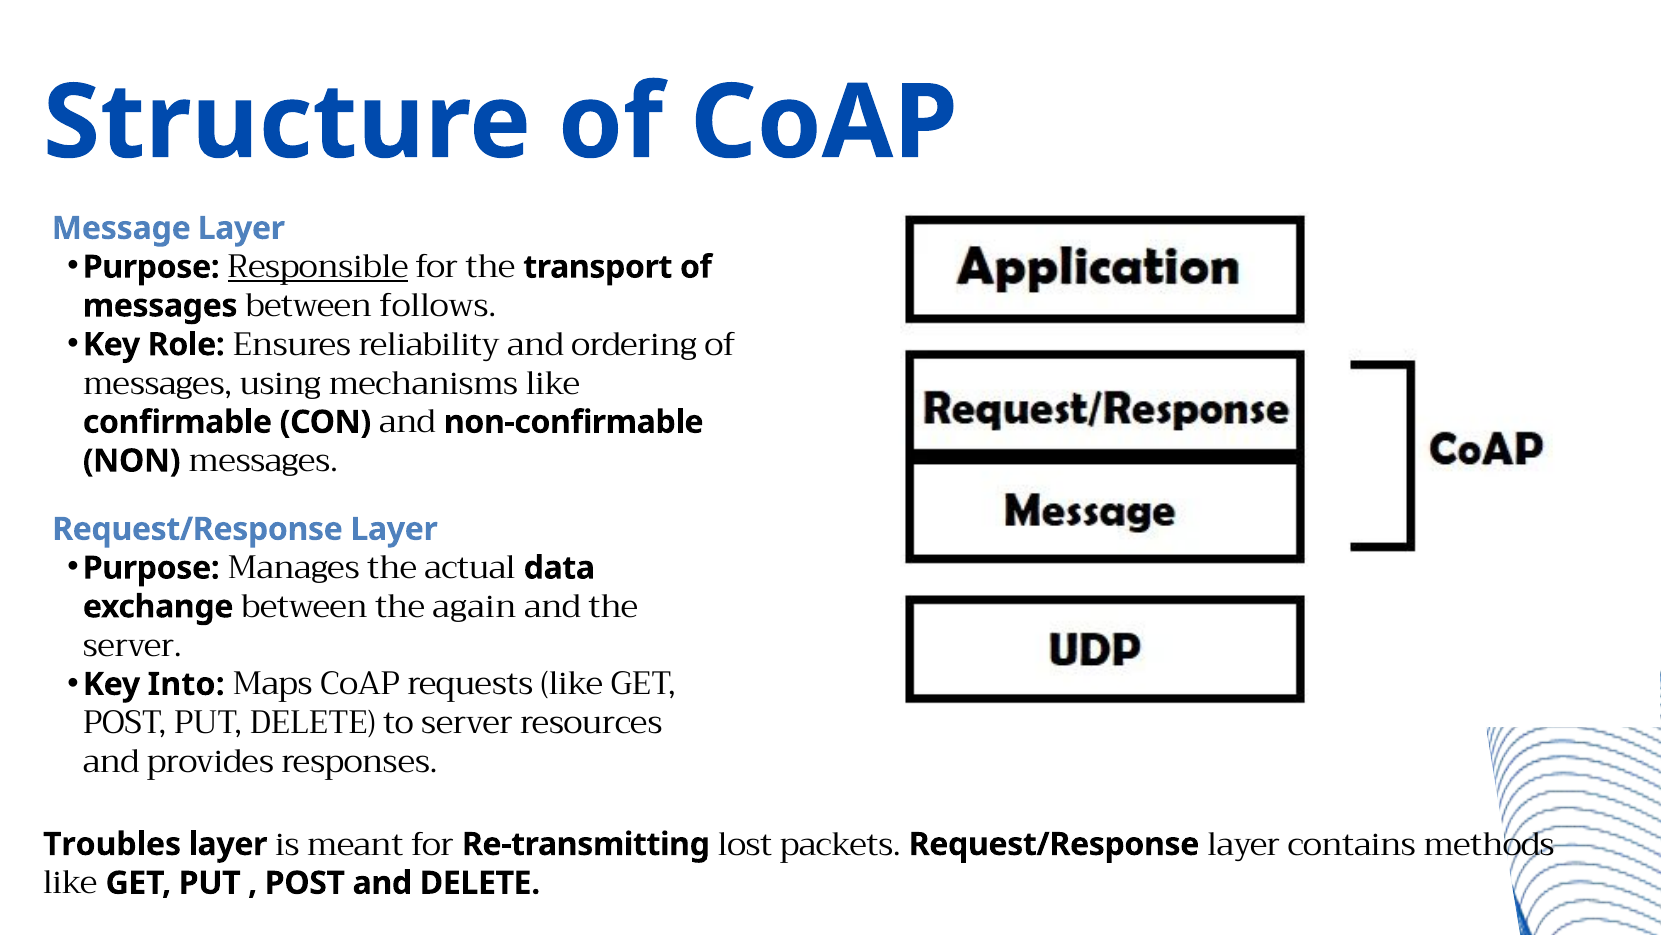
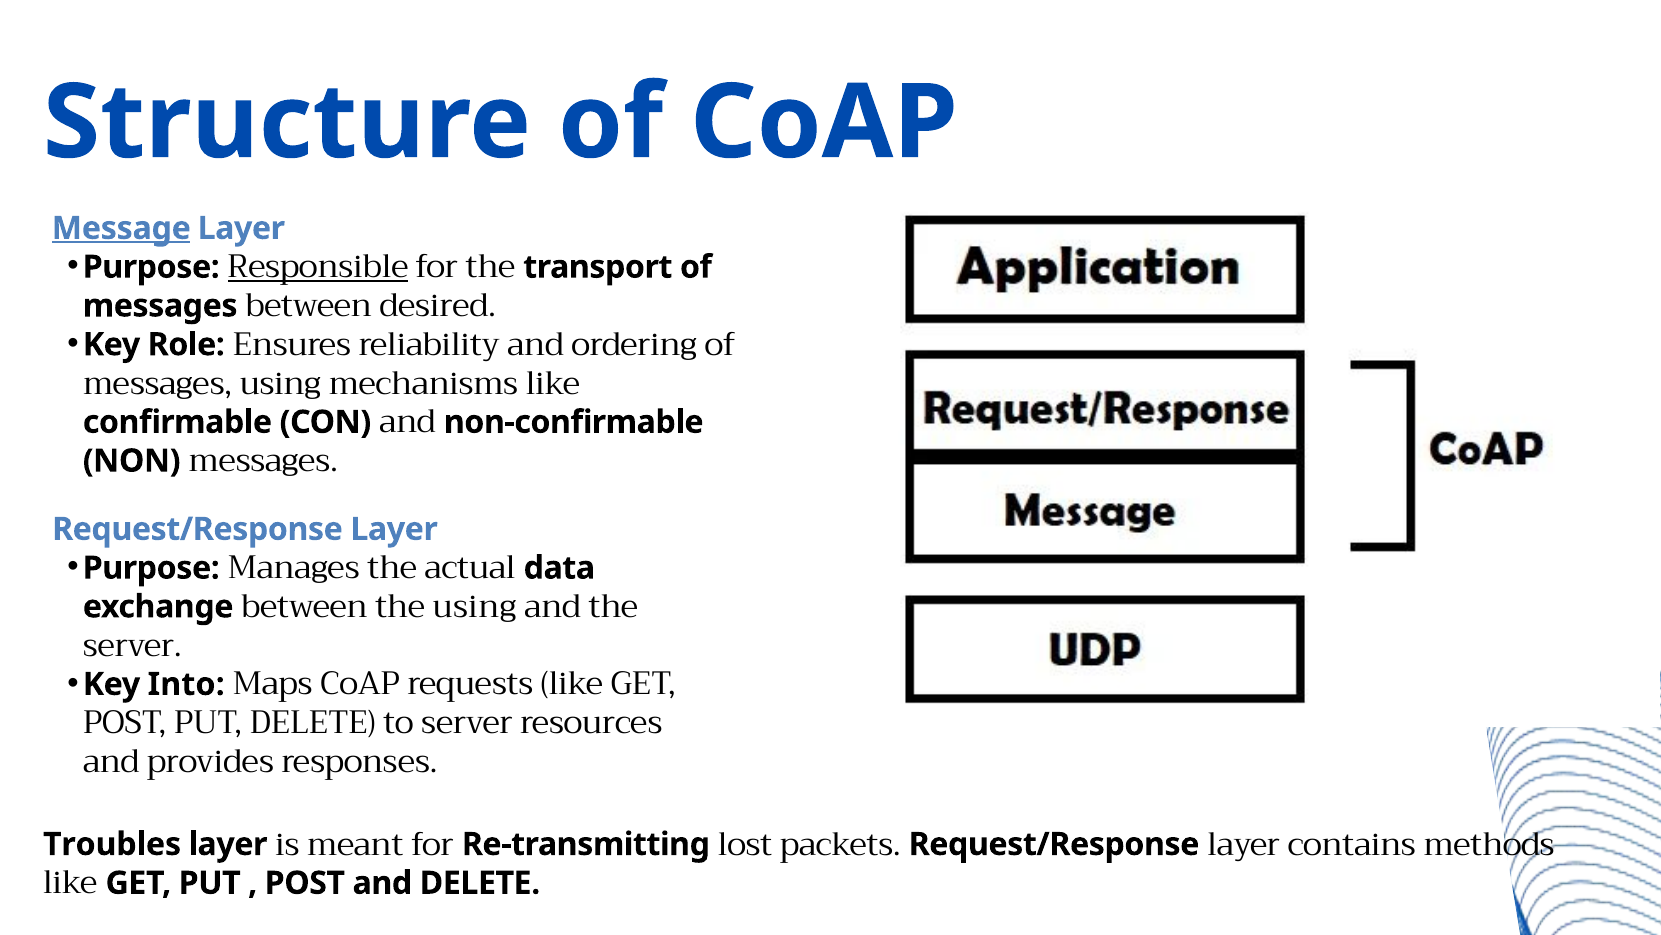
Message underline: none -> present
follows: follows -> desired
the again: again -> using
